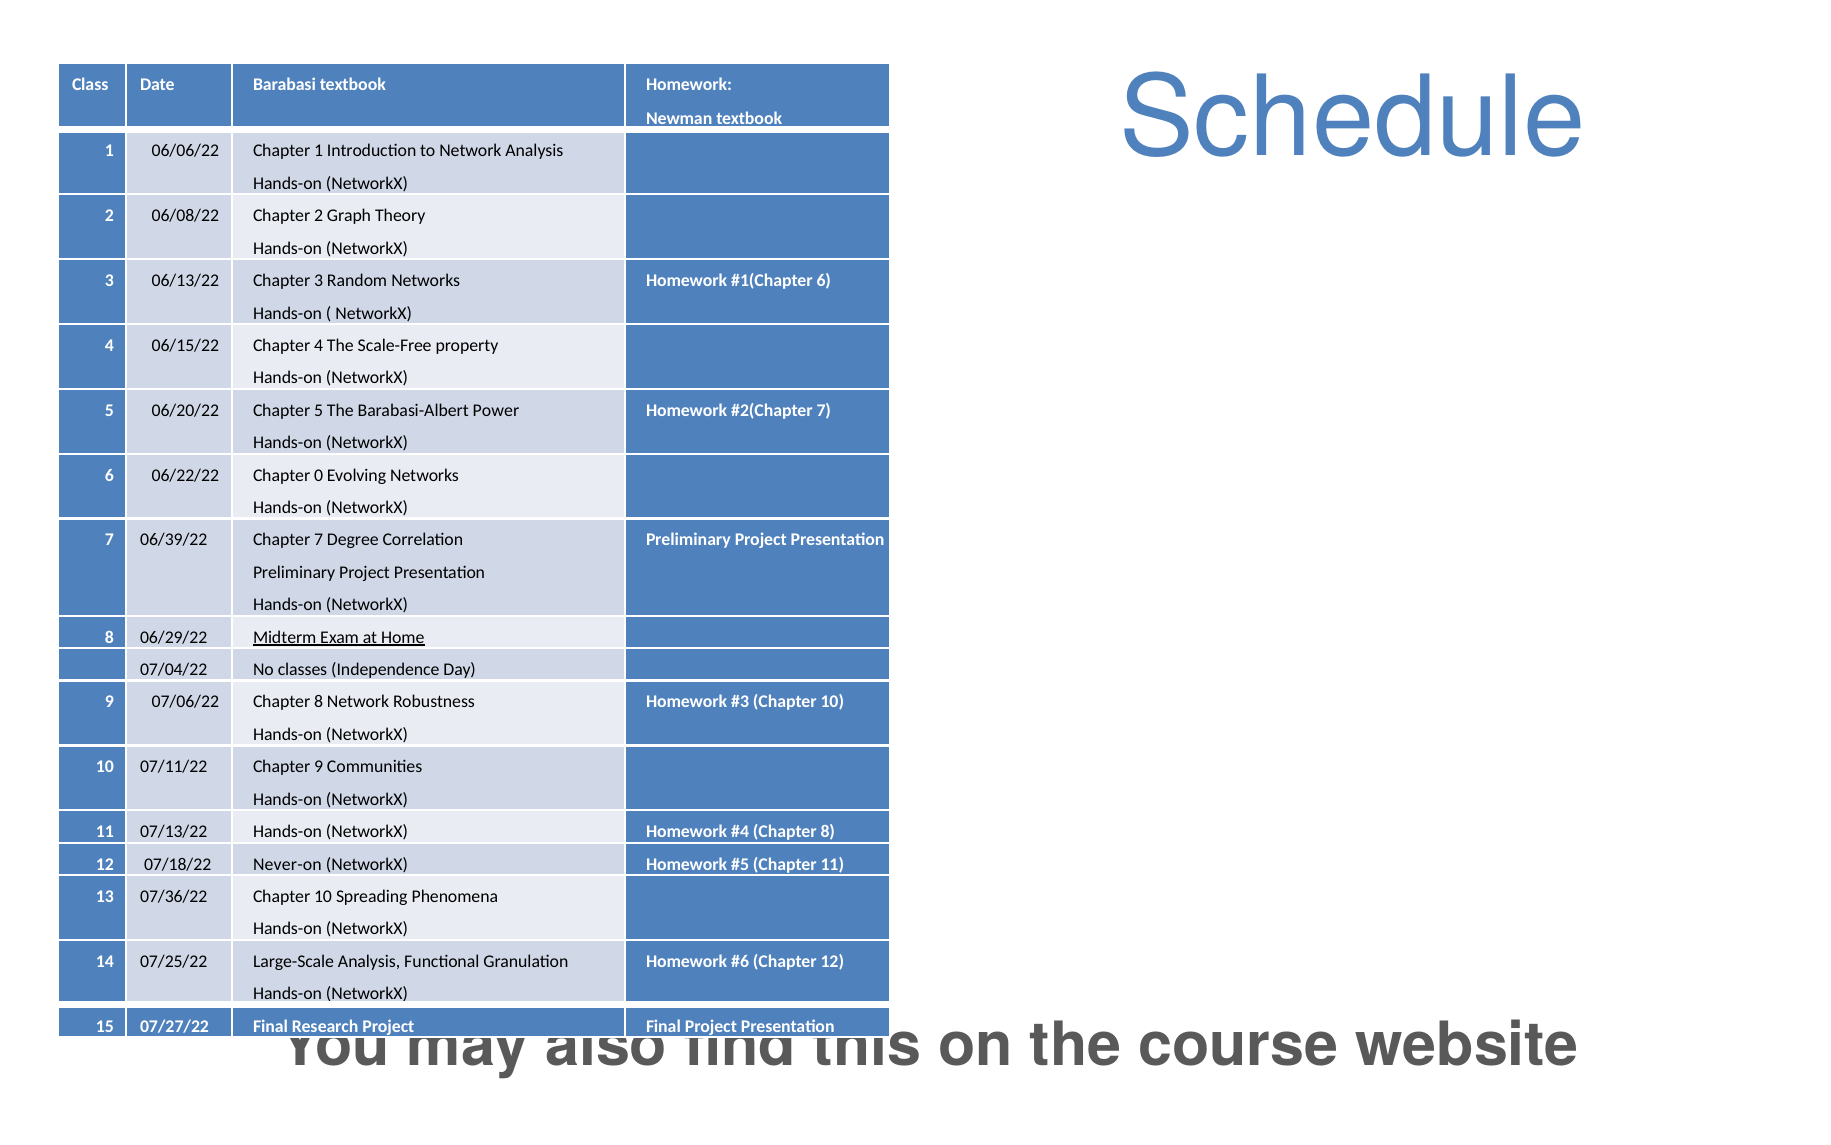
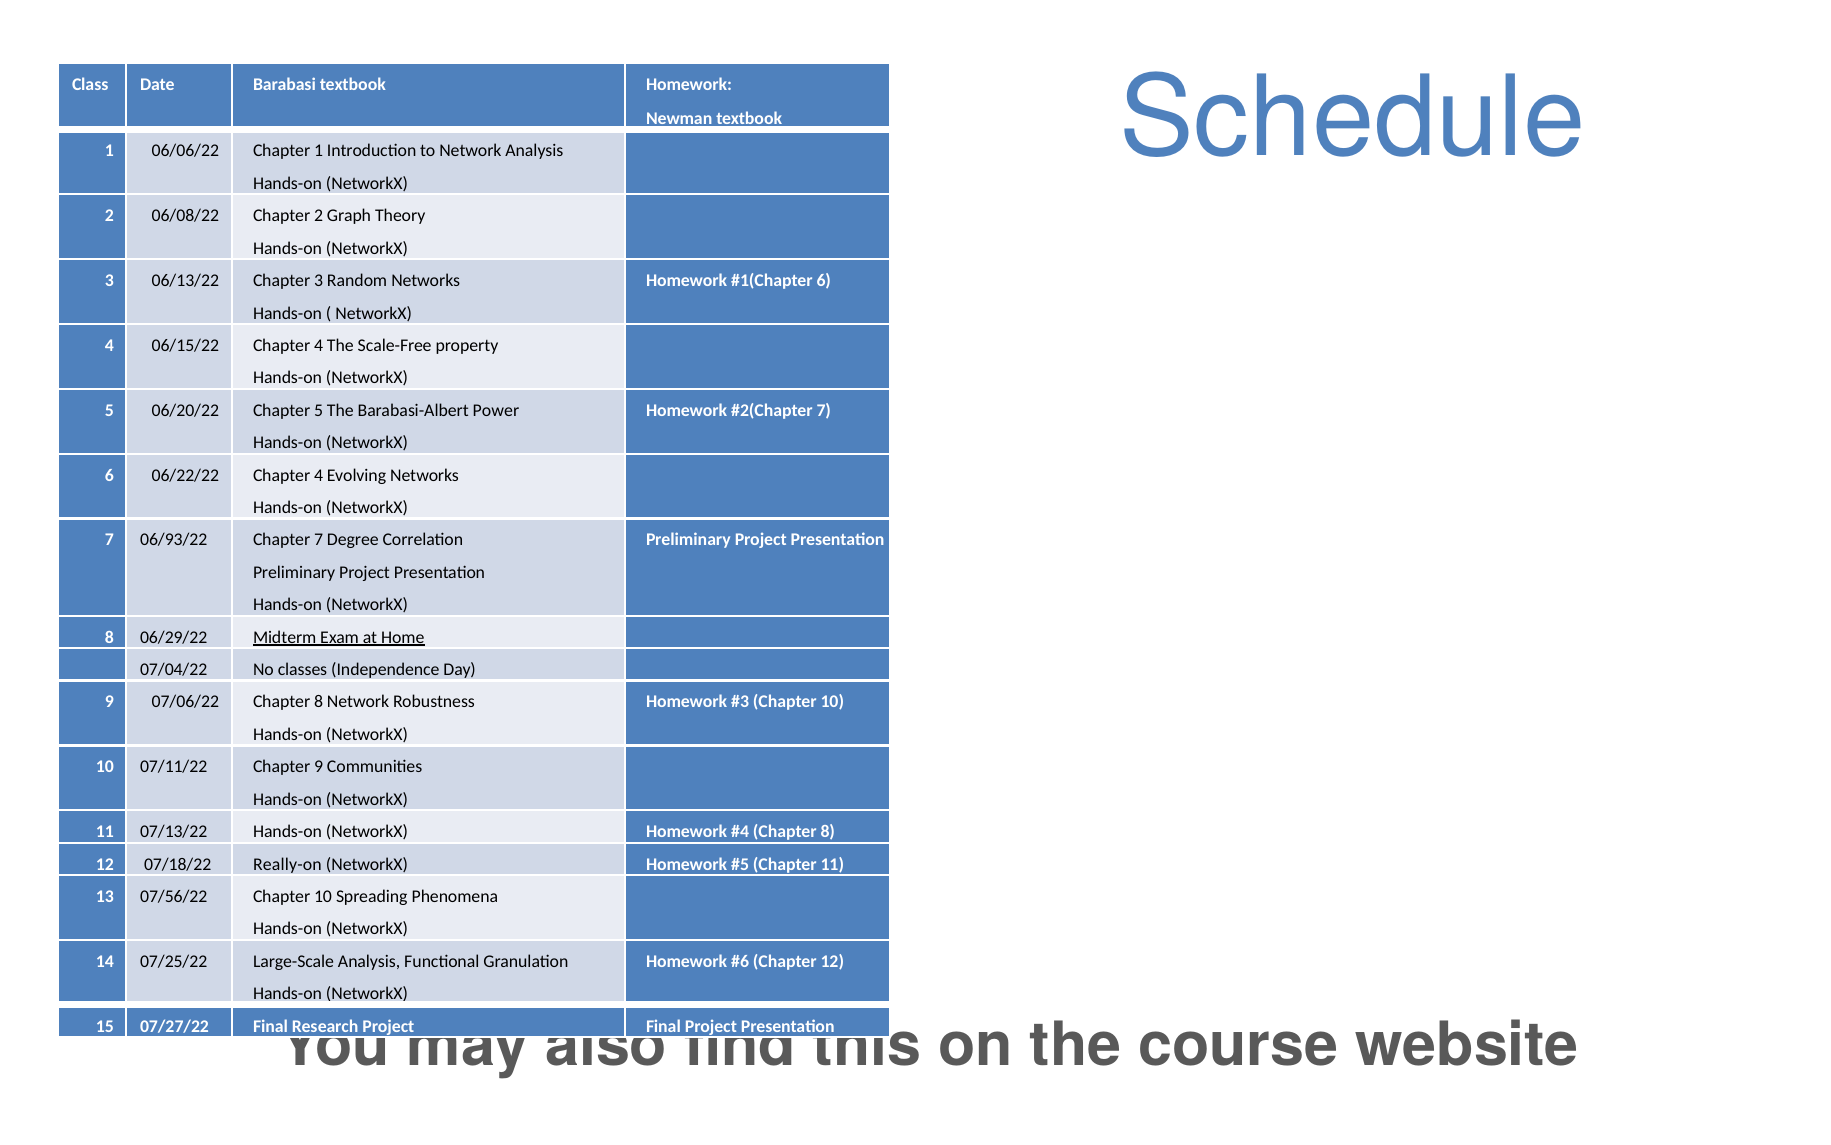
06/22/22 Chapter 0: 0 -> 4
06/39/22: 06/39/22 -> 06/93/22
Never-on: Never-on -> Really-on
07/36/22: 07/36/22 -> 07/56/22
